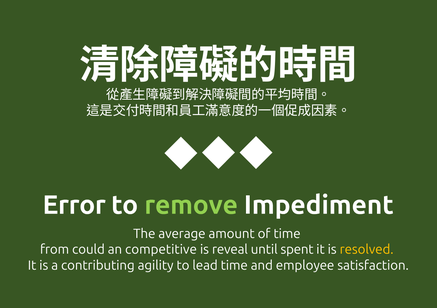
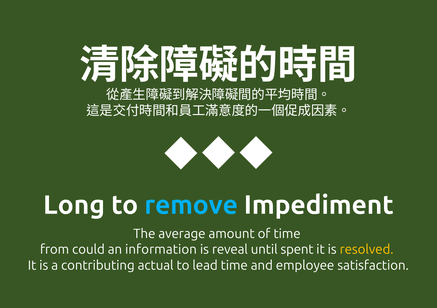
Error: Error -> Long
remove colour: light green -> light blue
competitive: competitive -> information
agility: agility -> actual
